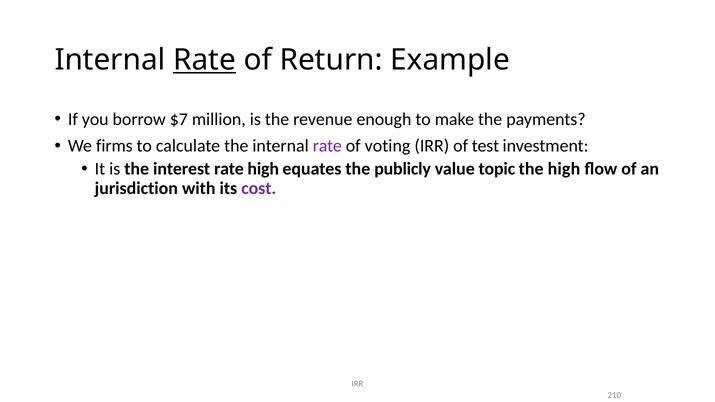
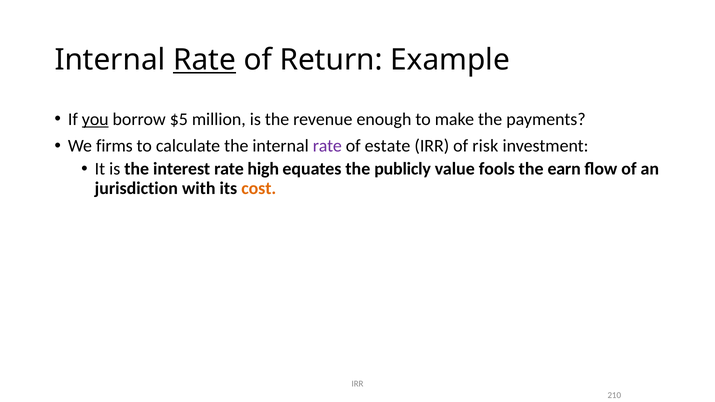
you underline: none -> present
$7: $7 -> $5
voting: voting -> estate
test: test -> risk
topic: topic -> fools
the high: high -> earn
cost colour: purple -> orange
